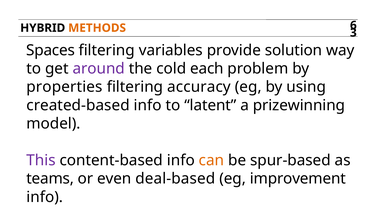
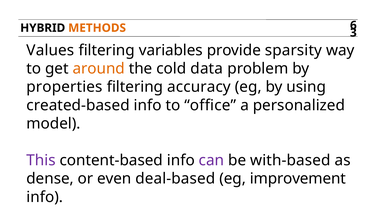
Spaces: Spaces -> Values
provide solution: solution -> sparsity
around colour: purple -> orange
cold each: each -> data
latent: latent -> office
prizewinning: prizewinning -> personalized
can at (211, 160) colour: orange -> purple
spur-based: spur-based -> with-based
teams: teams -> dense
